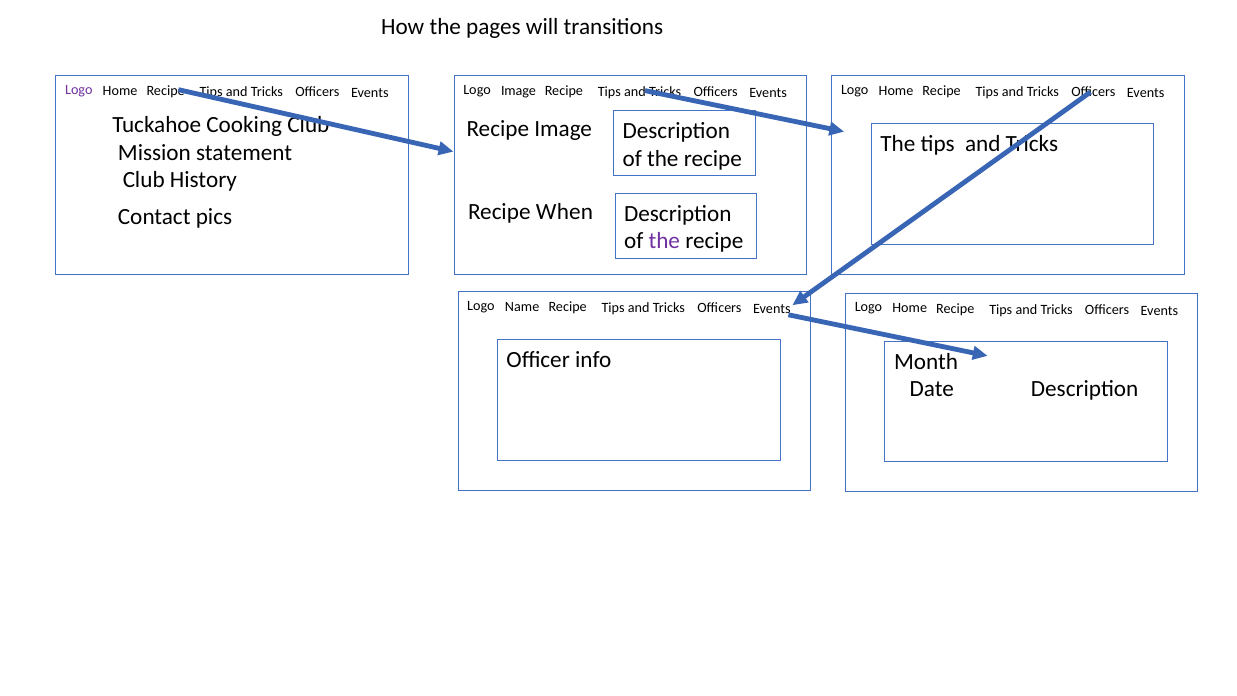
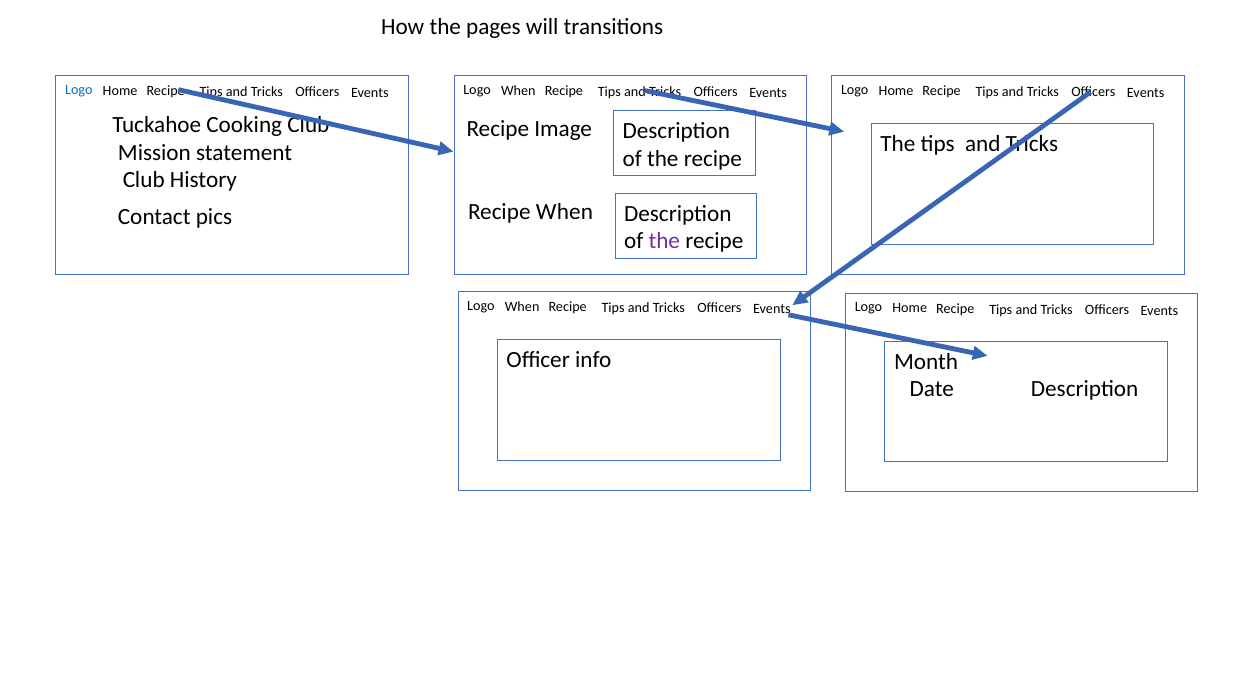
Logo at (79, 89) colour: purple -> blue
Image at (518, 91): Image -> When
Name at (522, 307): Name -> When
